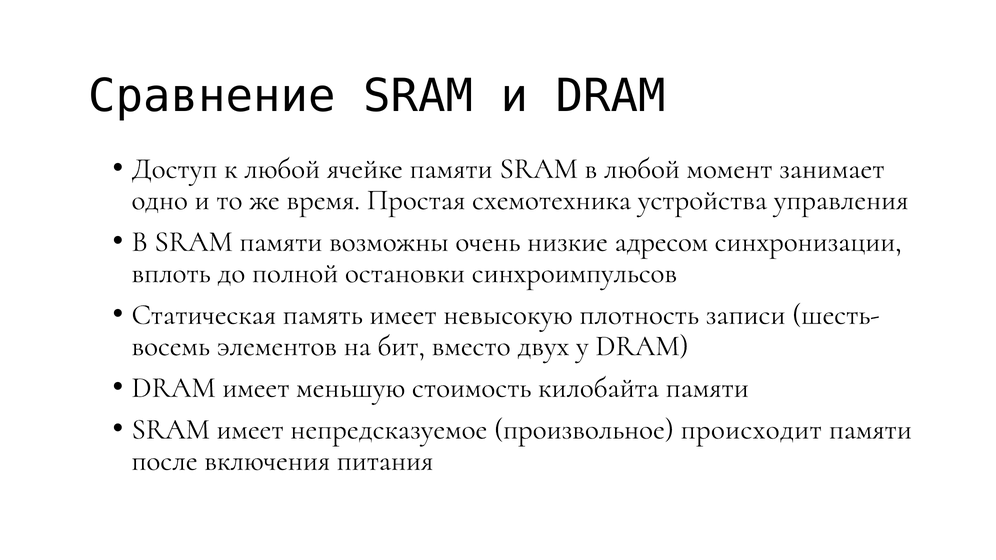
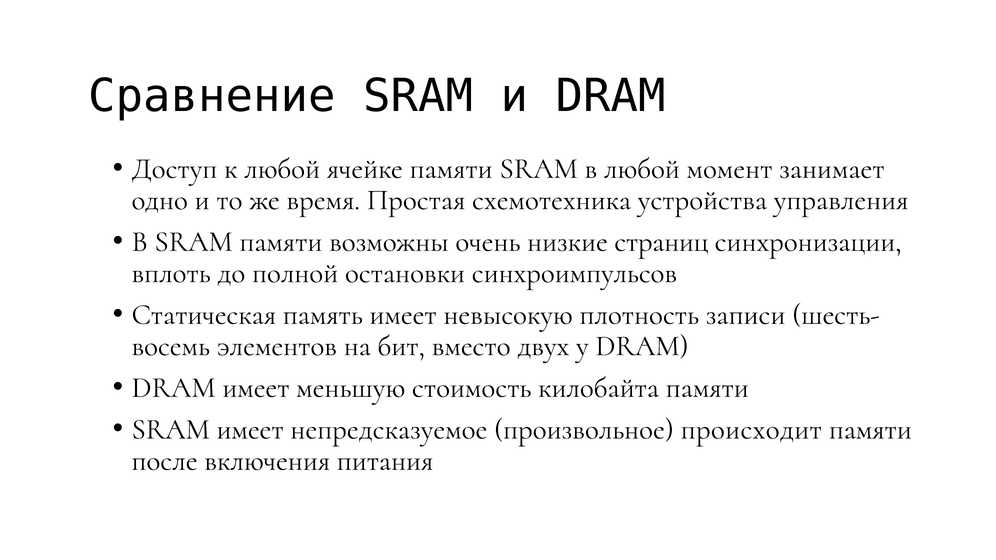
адресом: адресом -> страниц
